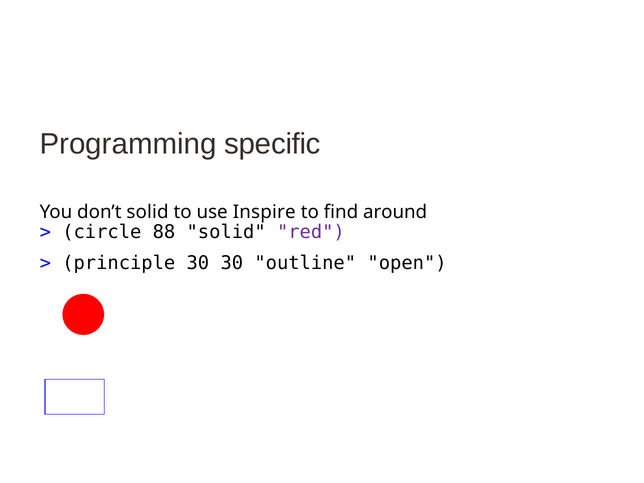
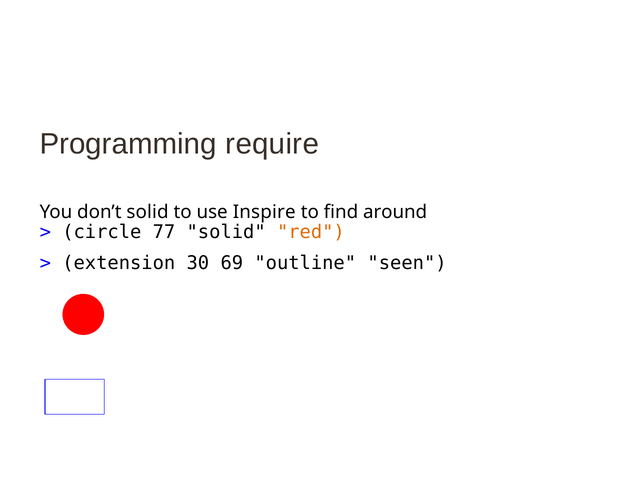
specific: specific -> require
88: 88 -> 77
red colour: purple -> orange
principle: principle -> extension
30 30: 30 -> 69
open: open -> seen
